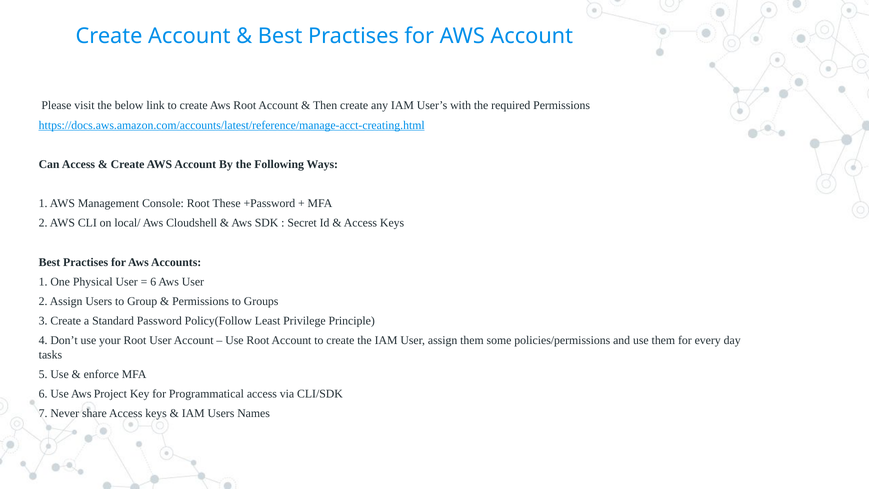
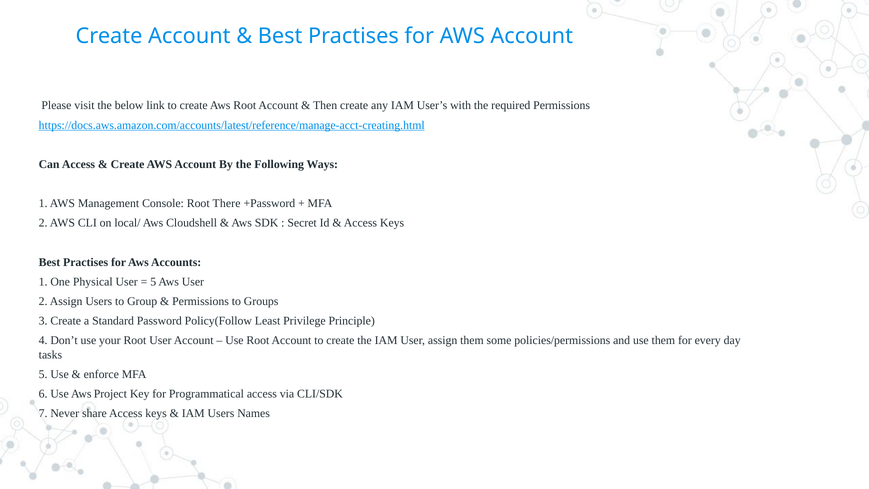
These: These -> There
6 at (153, 282): 6 -> 5
